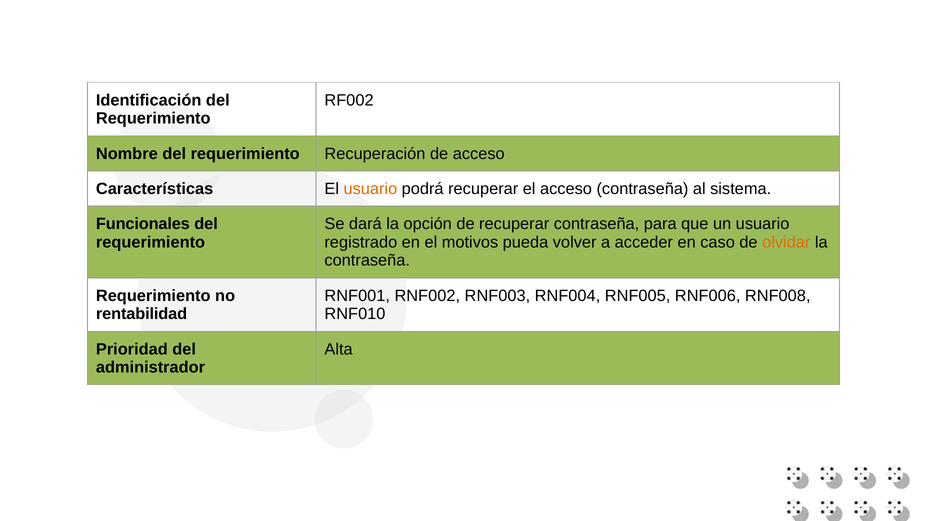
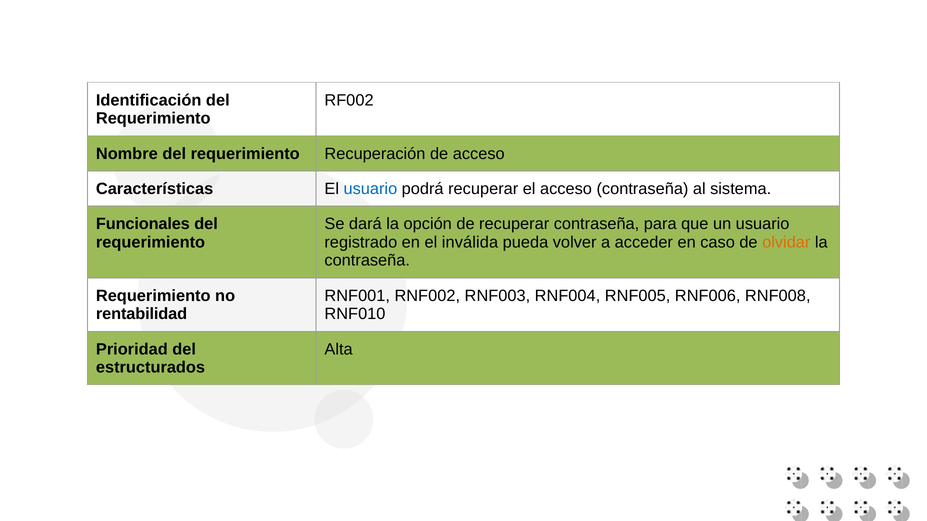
usuario at (370, 189) colour: orange -> blue
motivos: motivos -> inválida
administrador: administrador -> estructurados
